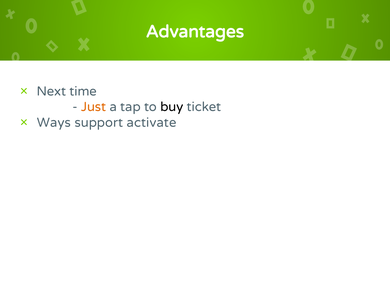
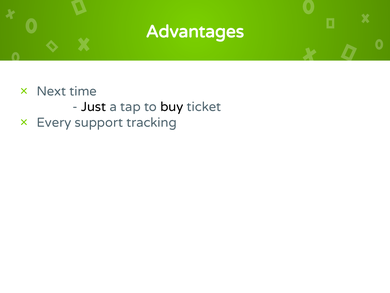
Just colour: orange -> black
Ways: Ways -> Every
activate: activate -> tracking
